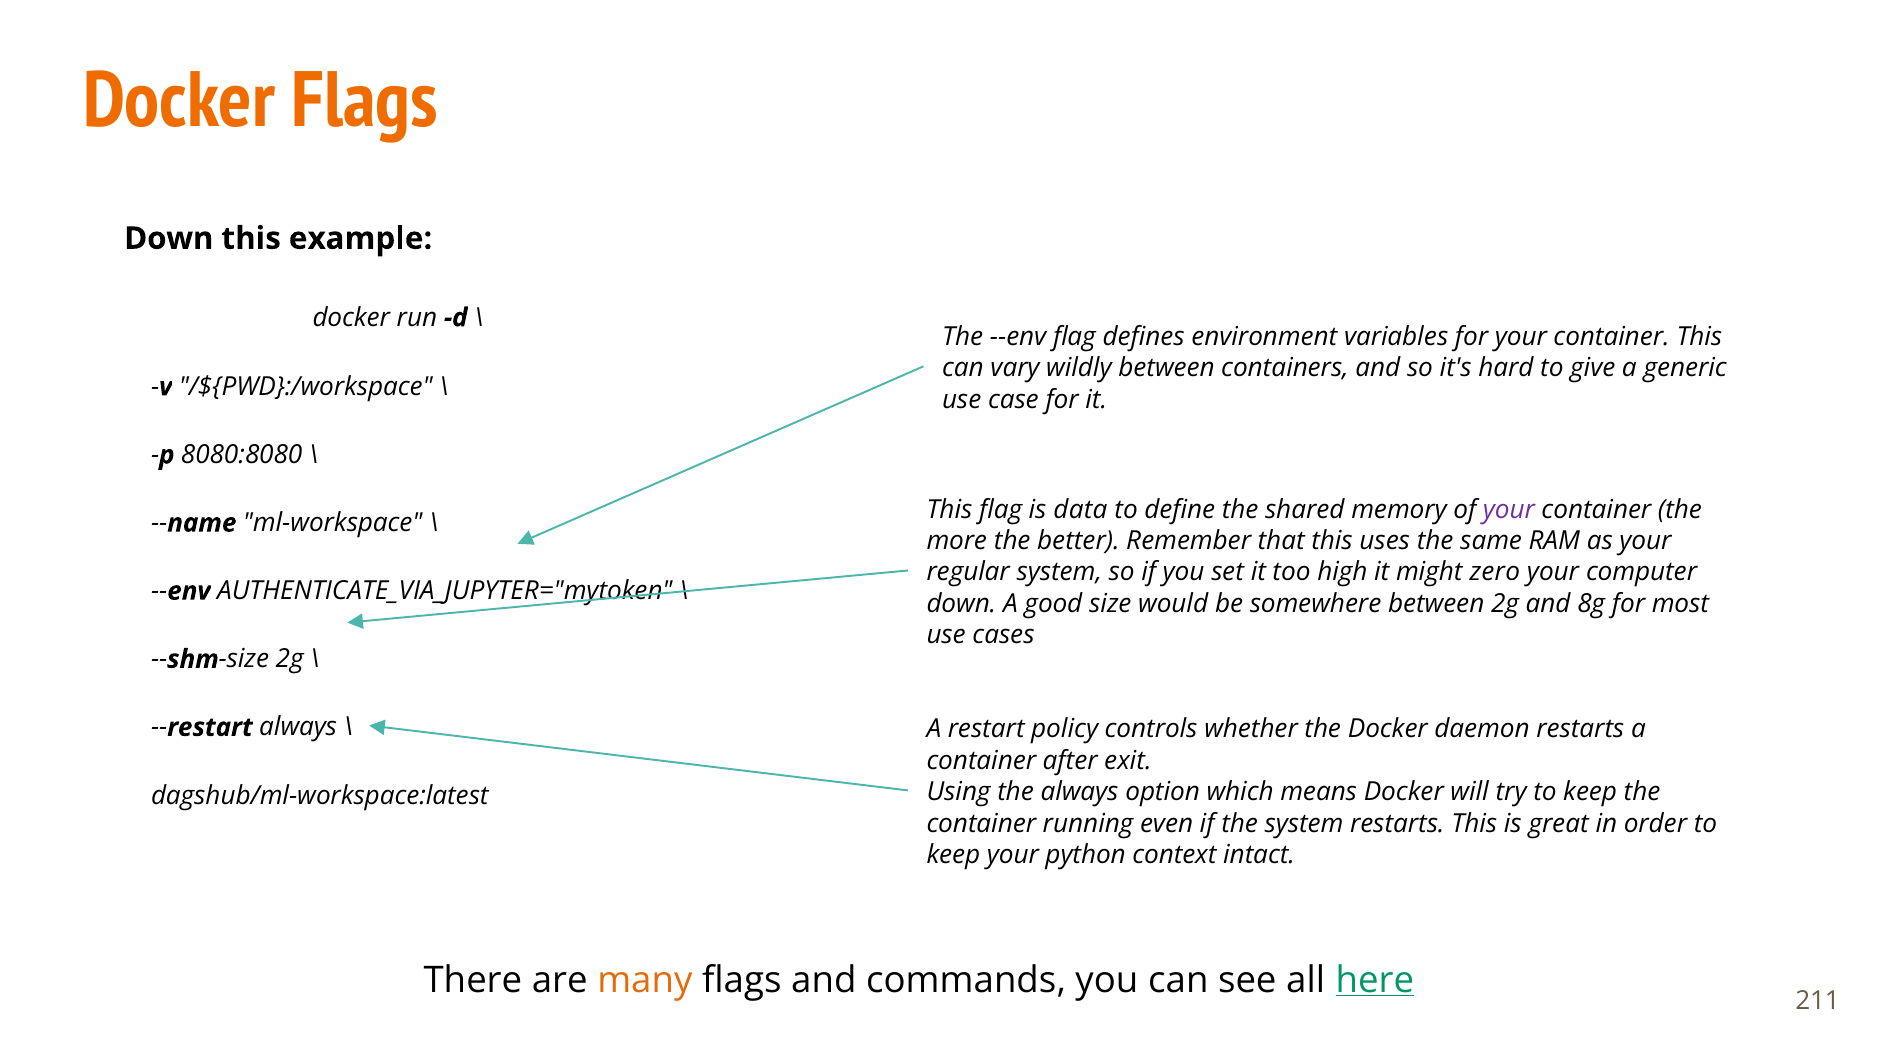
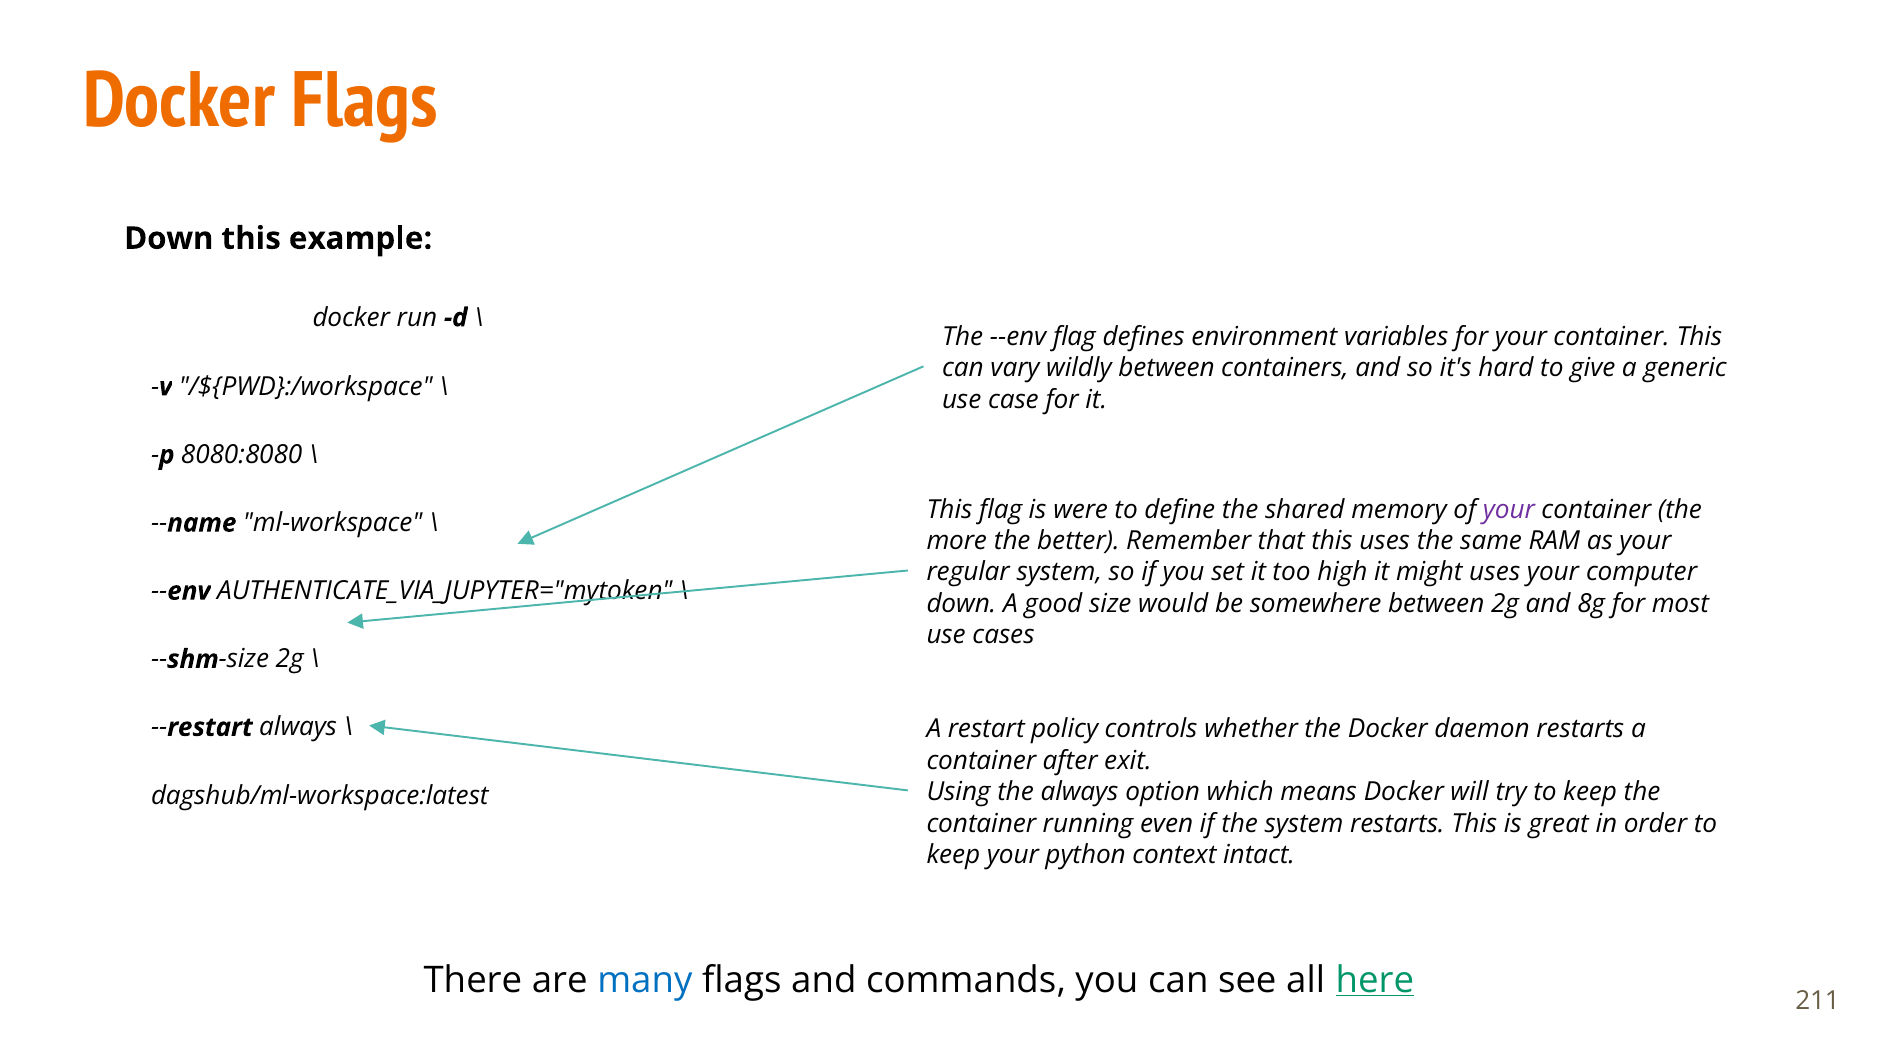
data: data -> were
might zero: zero -> uses
many colour: orange -> blue
